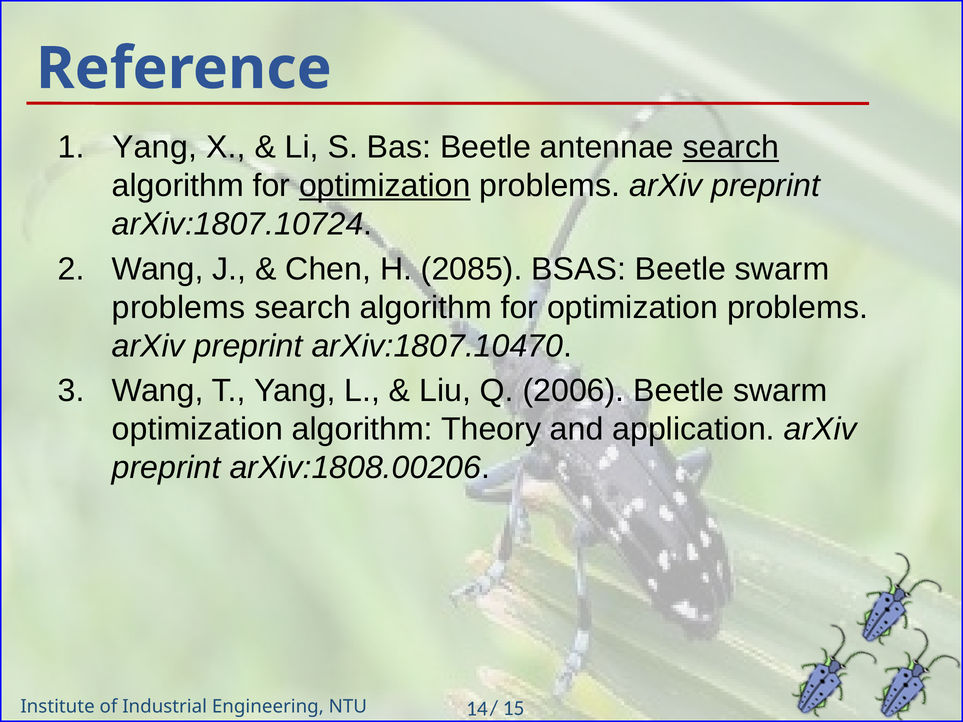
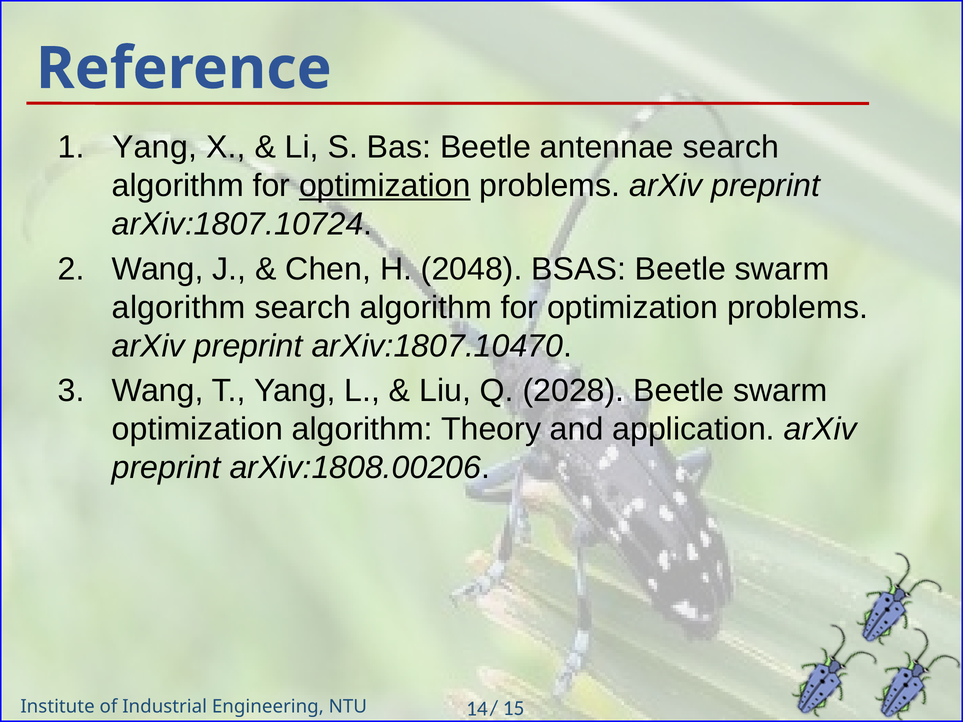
search at (731, 147) underline: present -> none
2085: 2085 -> 2048
problems at (179, 308): problems -> algorithm
2006: 2006 -> 2028
